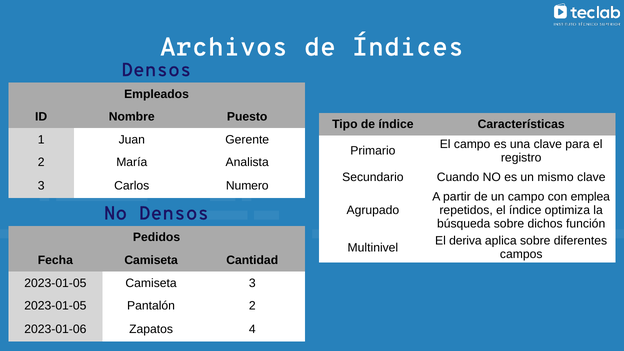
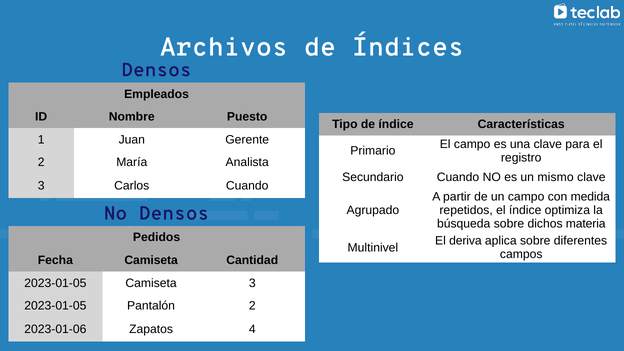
Carlos Numero: Numero -> Cuando
emplea: emplea -> medida
función: función -> materia
